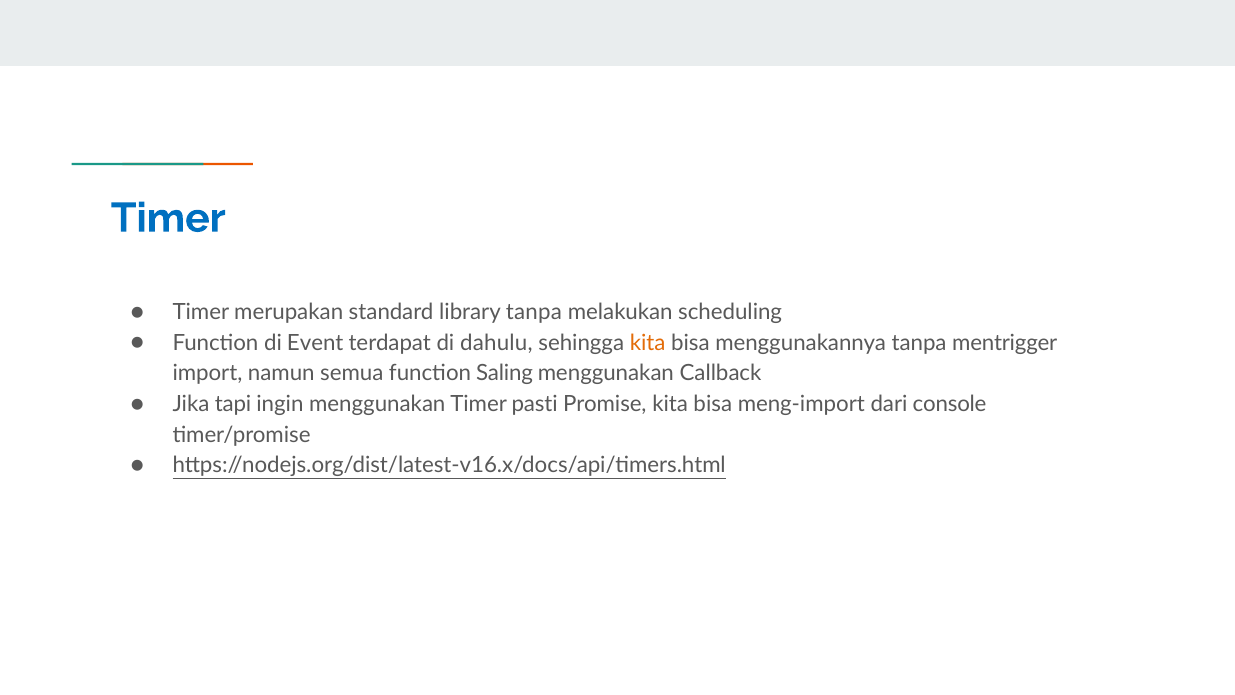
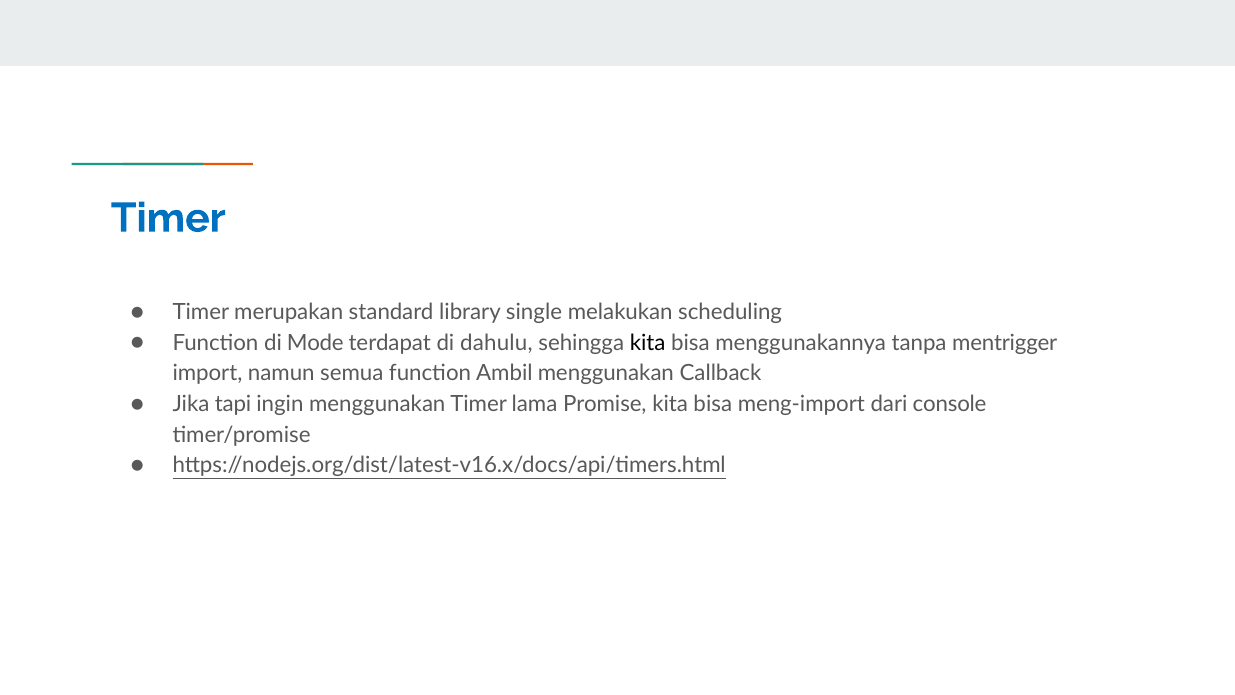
library tanpa: tanpa -> single
Event: Event -> Mode
kita at (648, 343) colour: orange -> black
Saling: Saling -> Ambil
pasti: pasti -> lama
